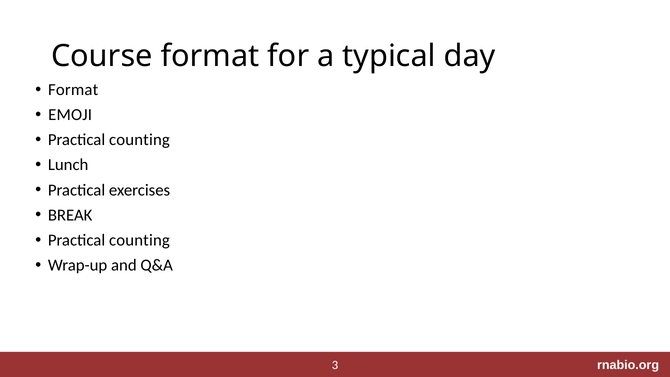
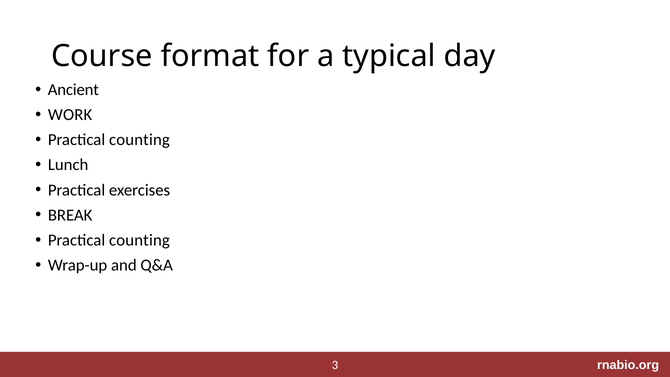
Format at (73, 90): Format -> Ancient
EMOJI: EMOJI -> WORK
